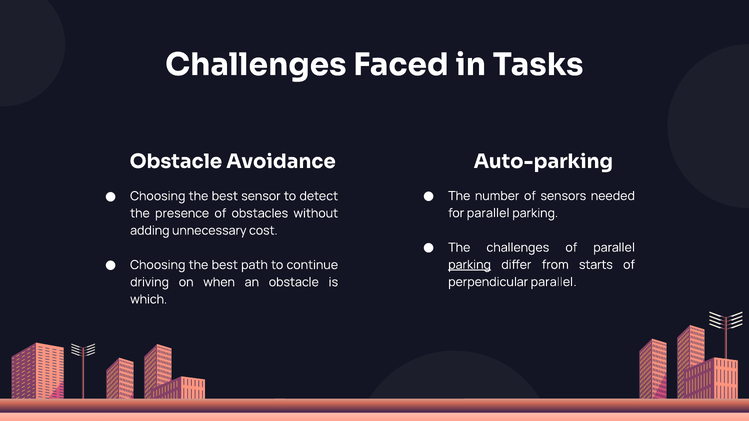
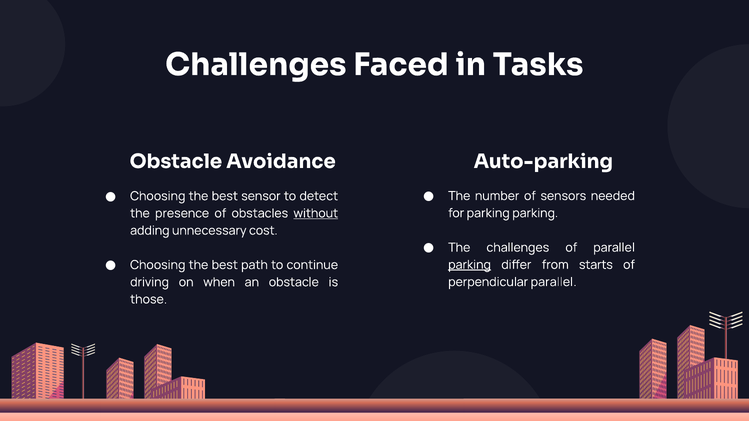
for parallel: parallel -> parking
without underline: none -> present
which: which -> those
